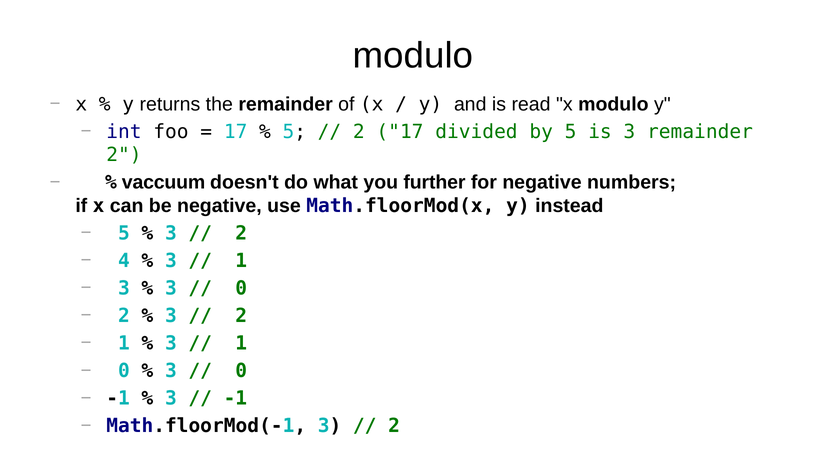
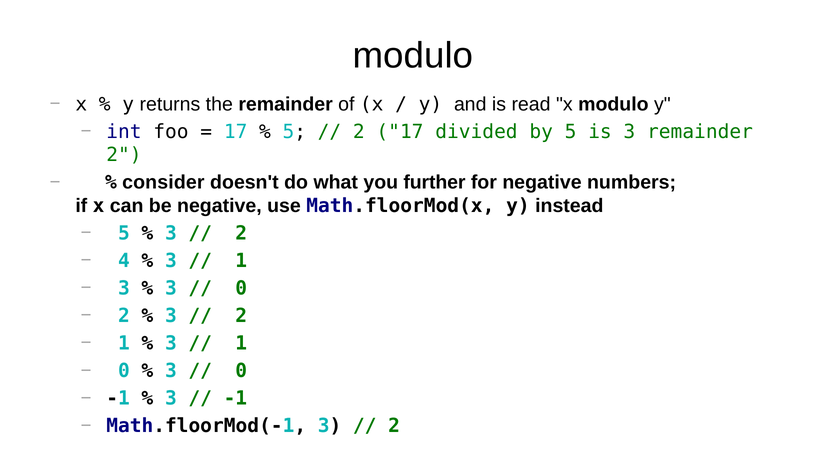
vaccuum: vaccuum -> consider
